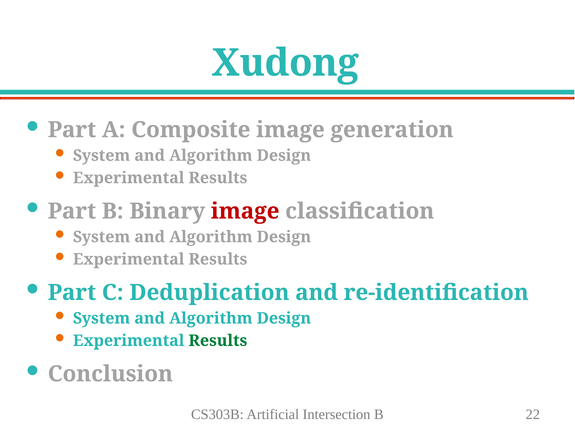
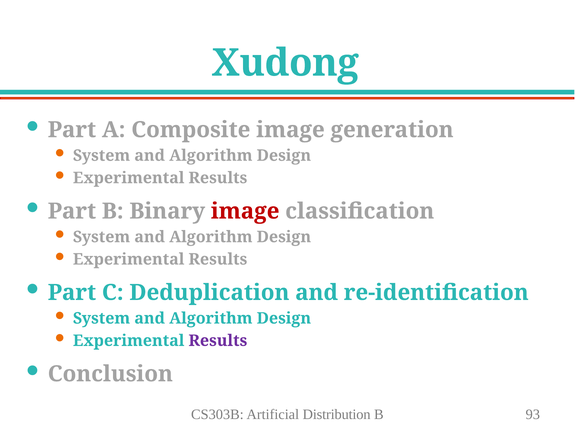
Results at (218, 341) colour: green -> purple
Intersection: Intersection -> Distribution
22: 22 -> 93
